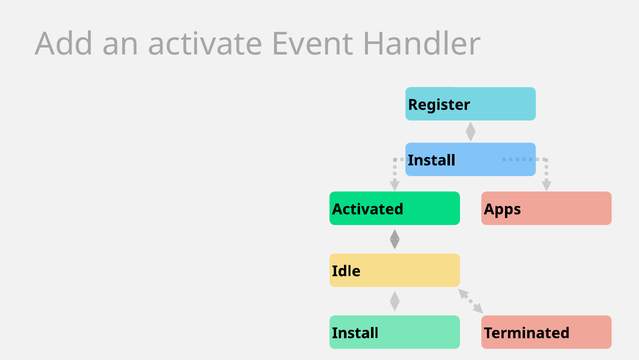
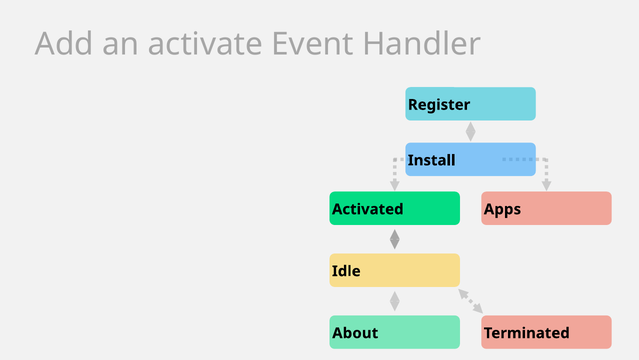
Install at (355, 333): Install -> About
